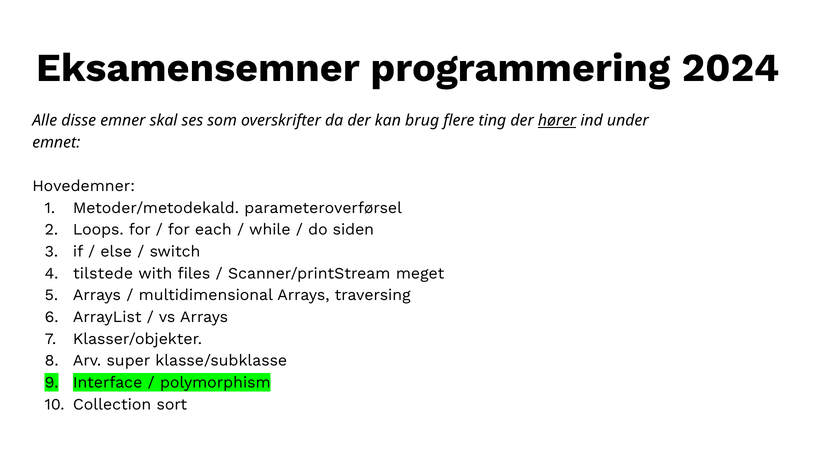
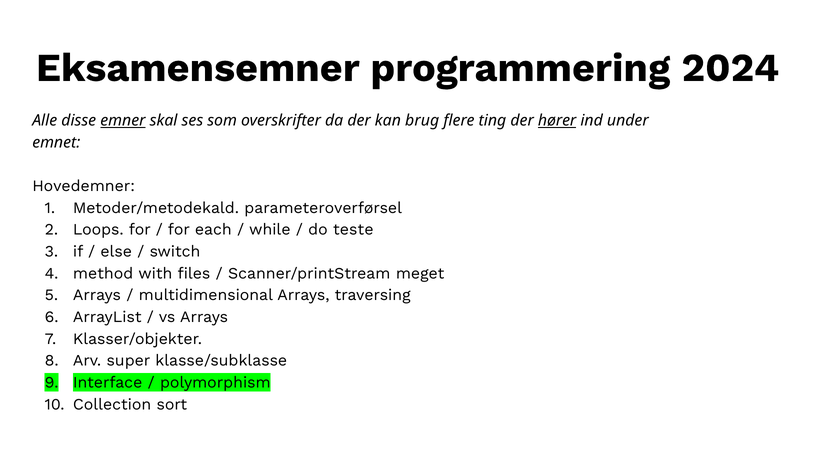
emner underline: none -> present
siden: siden -> teste
tilstede: tilstede -> method
